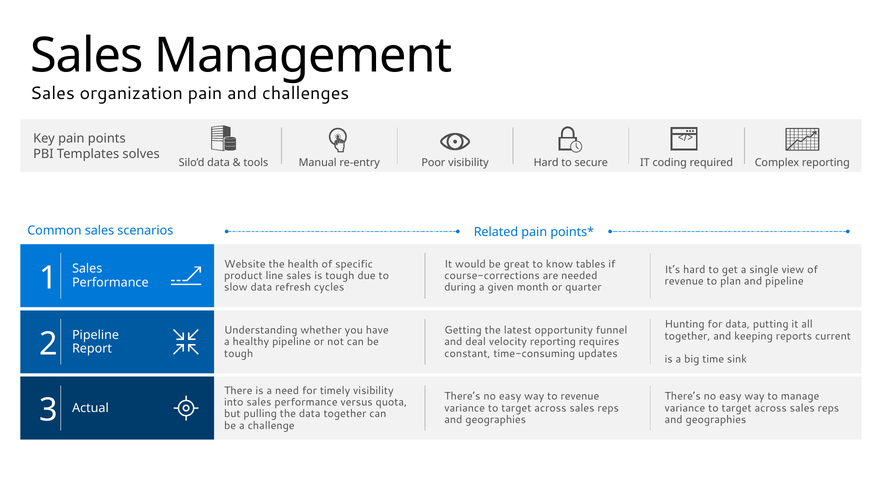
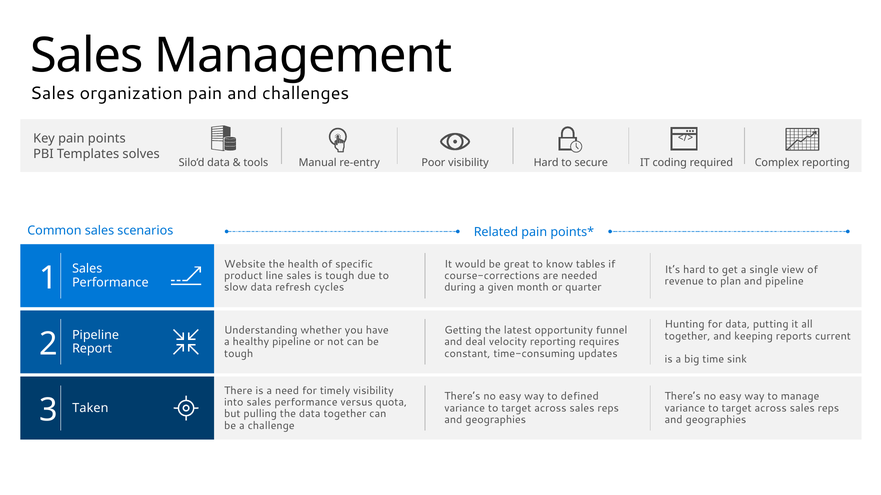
to revenue: revenue -> defined
Actual: Actual -> Taken
